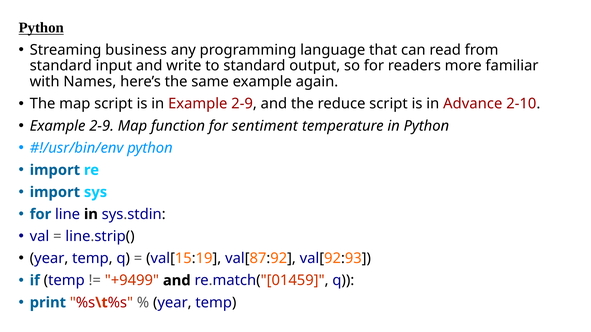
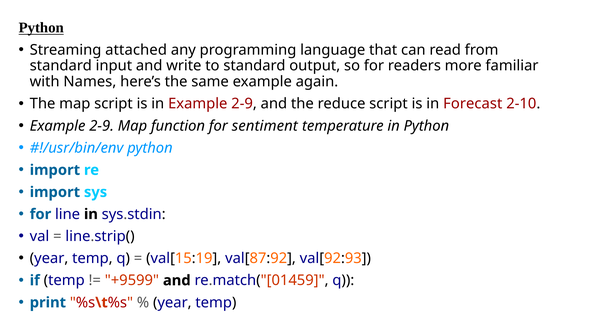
business: business -> attached
Advance: Advance -> Forecast
+9499: +9499 -> +9599
